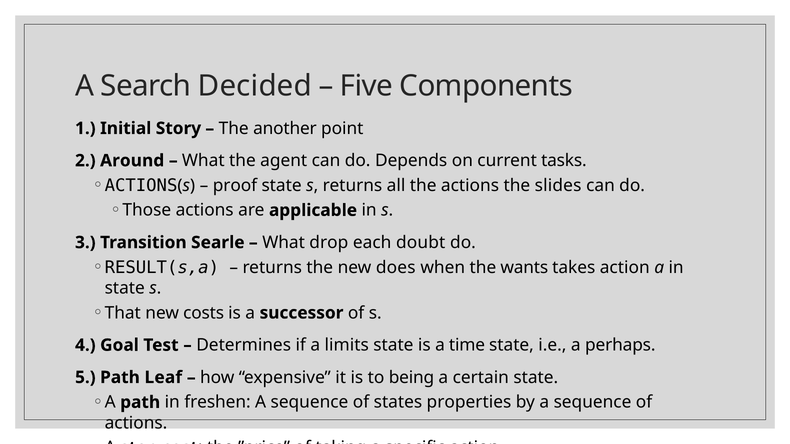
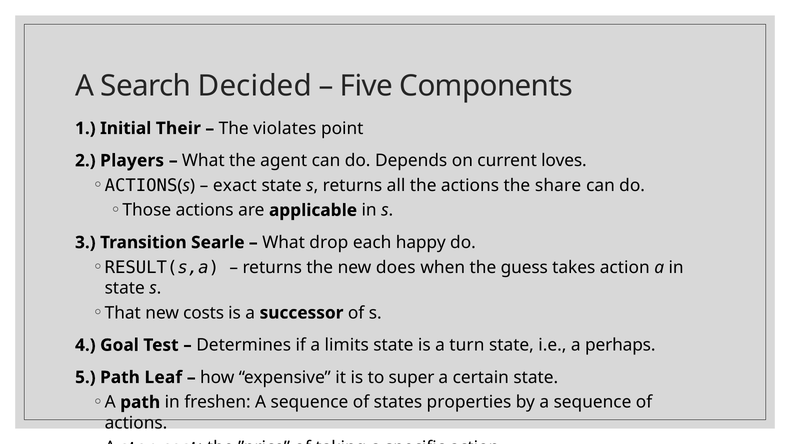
Story: Story -> Their
another: another -> violates
Around: Around -> Players
tasks: tasks -> loves
proof: proof -> exact
slides: slides -> share
doubt: doubt -> happy
wants: wants -> guess
time: time -> turn
being: being -> super
